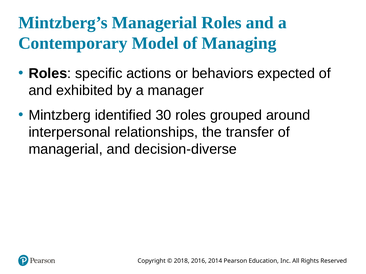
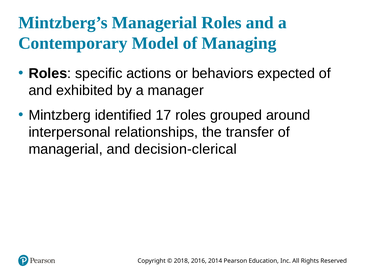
30: 30 -> 17
decision-diverse: decision-diverse -> decision-clerical
